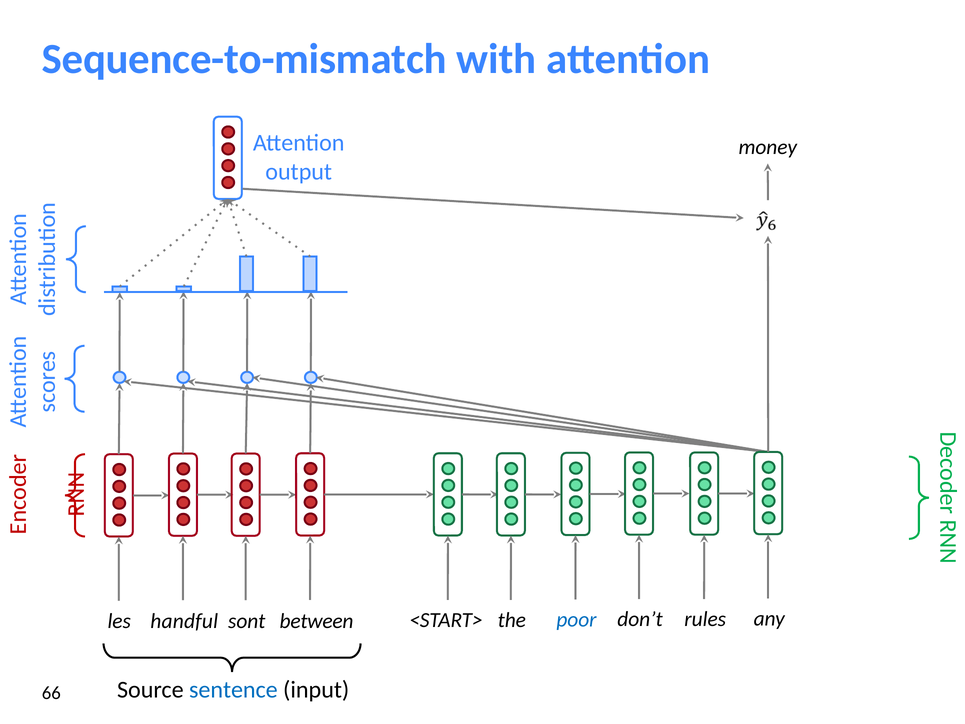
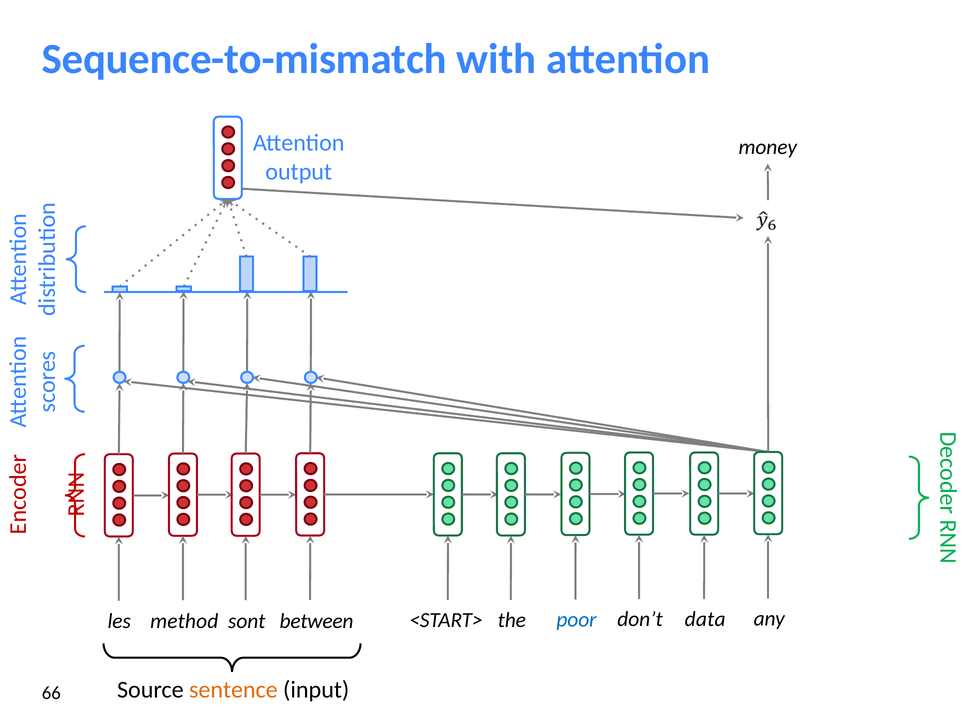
rules: rules -> data
handful: handful -> method
sentence colour: blue -> orange
